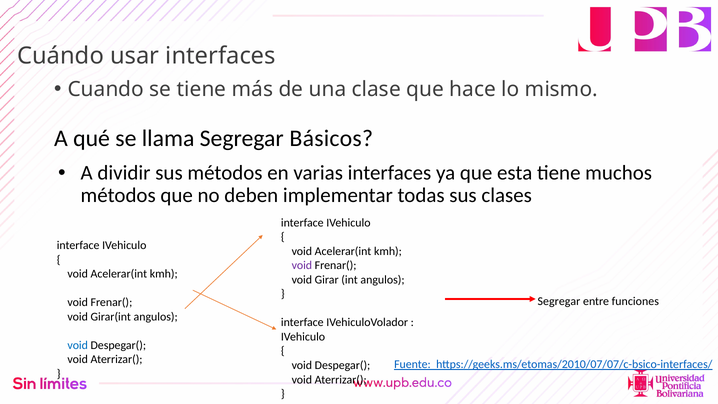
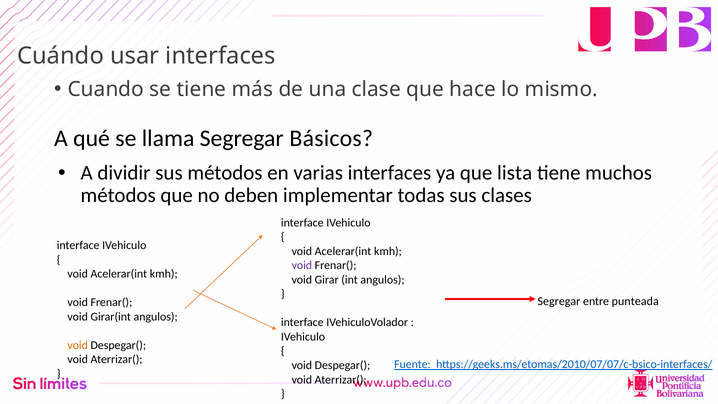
esta: esta -> lista
funciones: funciones -> punteada
void at (78, 345) colour: blue -> orange
